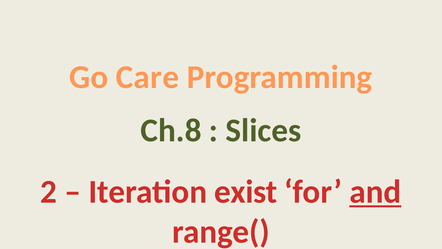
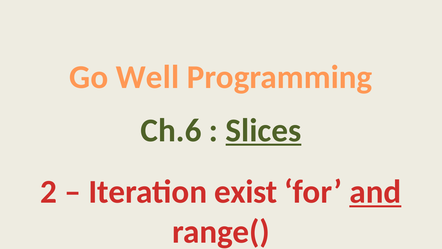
Care: Care -> Well
Ch.8: Ch.8 -> Ch.6
Slices underline: none -> present
